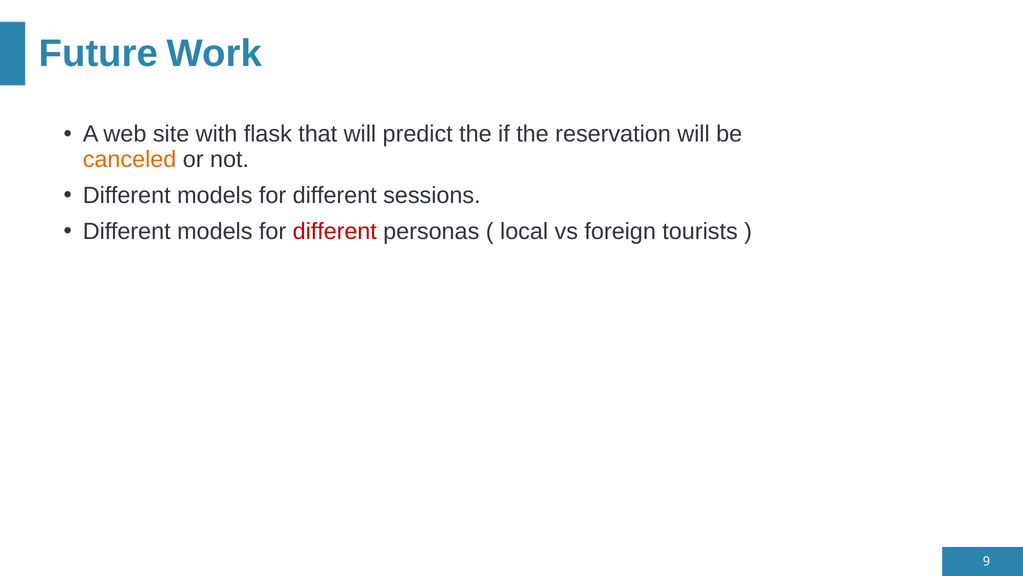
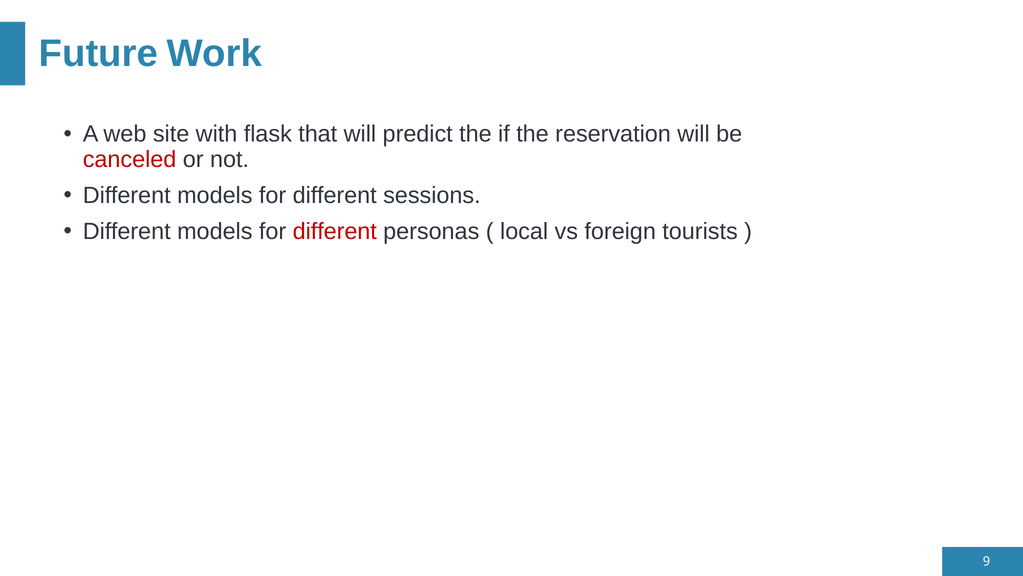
canceled colour: orange -> red
